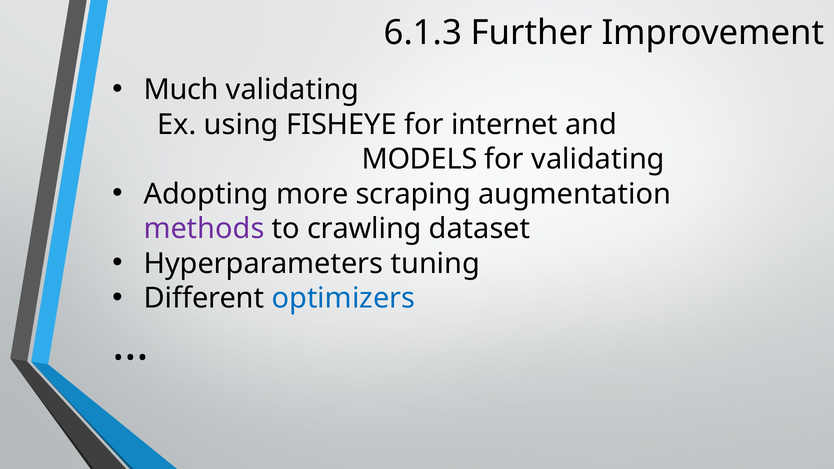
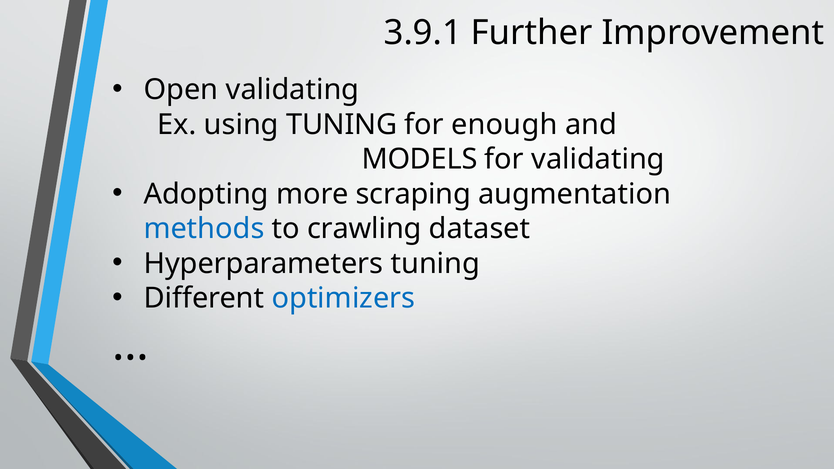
6.1.3: 6.1.3 -> 3.9.1
Much: Much -> Open
using FISHEYE: FISHEYE -> TUNING
internet: internet -> enough
methods colour: purple -> blue
